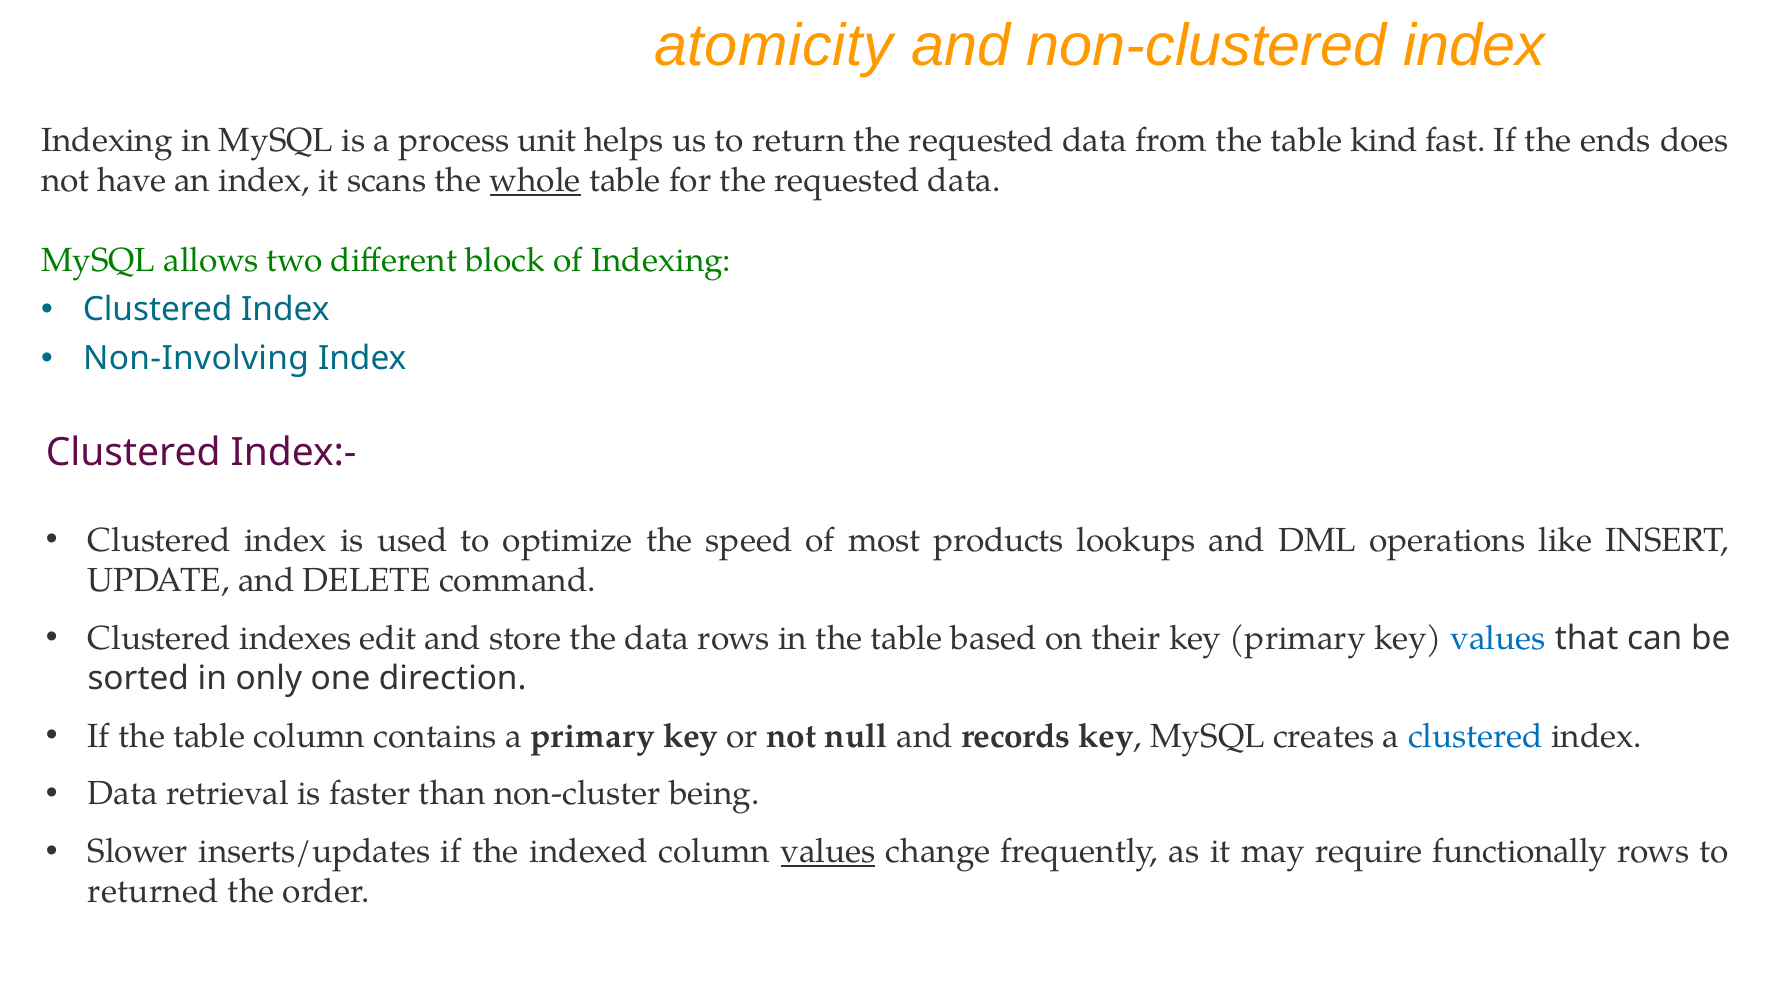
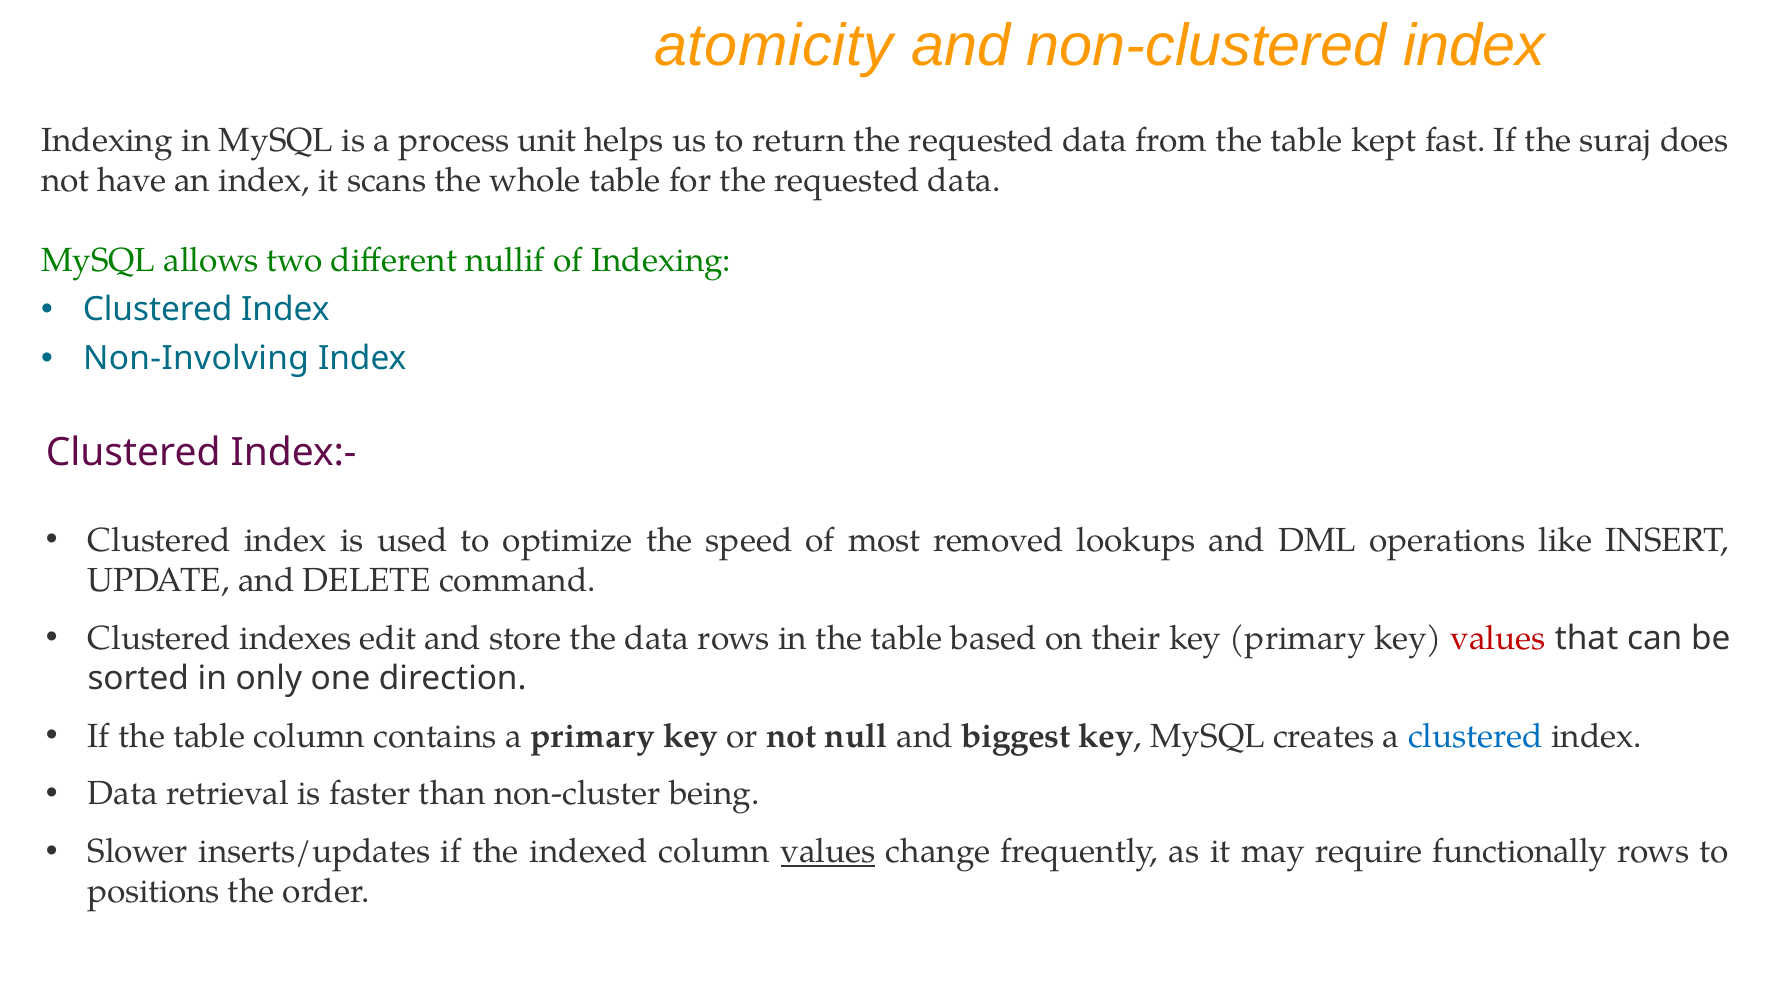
kind: kind -> kept
ends: ends -> suraj
whole underline: present -> none
block: block -> nullif
products: products -> removed
values at (1498, 638) colour: blue -> red
records: records -> biggest
returned: returned -> positions
